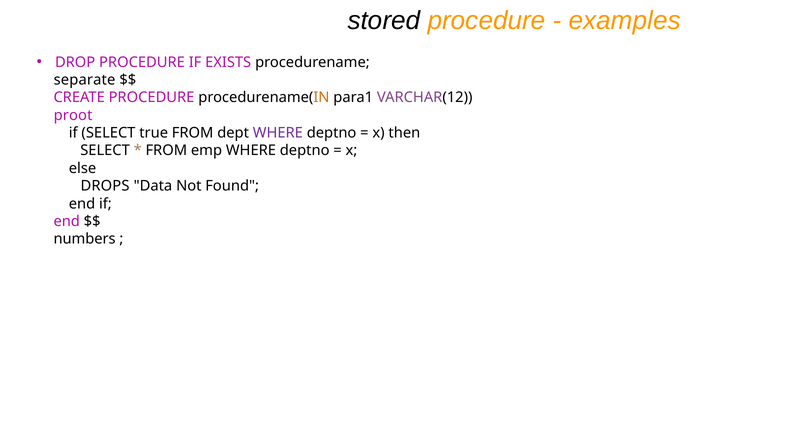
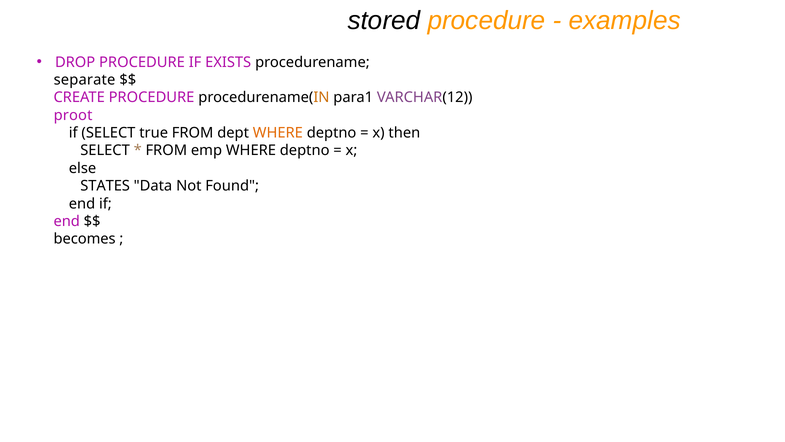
WHERE at (278, 133) colour: purple -> orange
DROPS: DROPS -> STATES
numbers: numbers -> becomes
